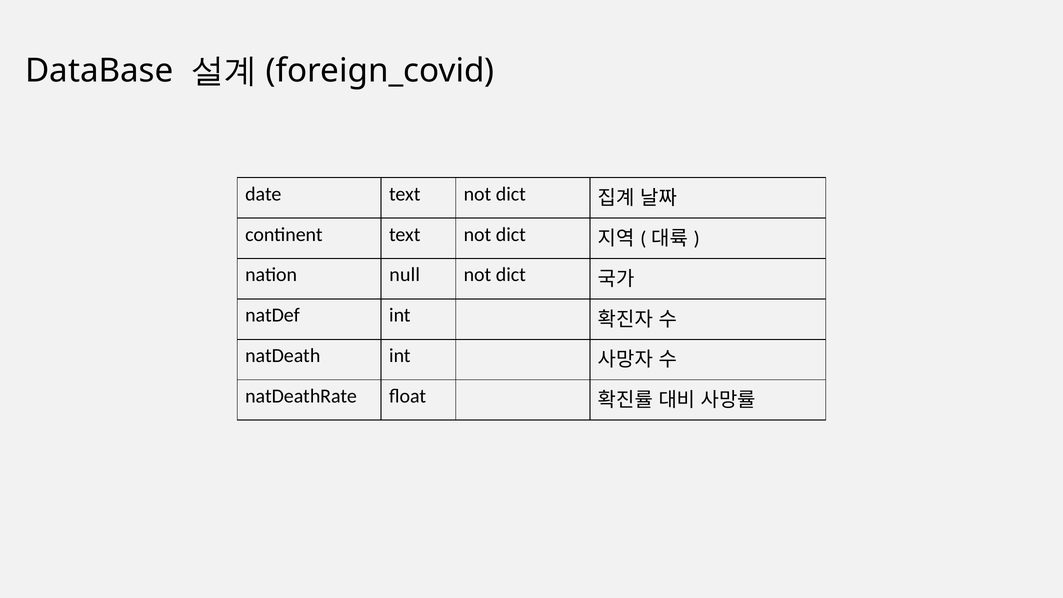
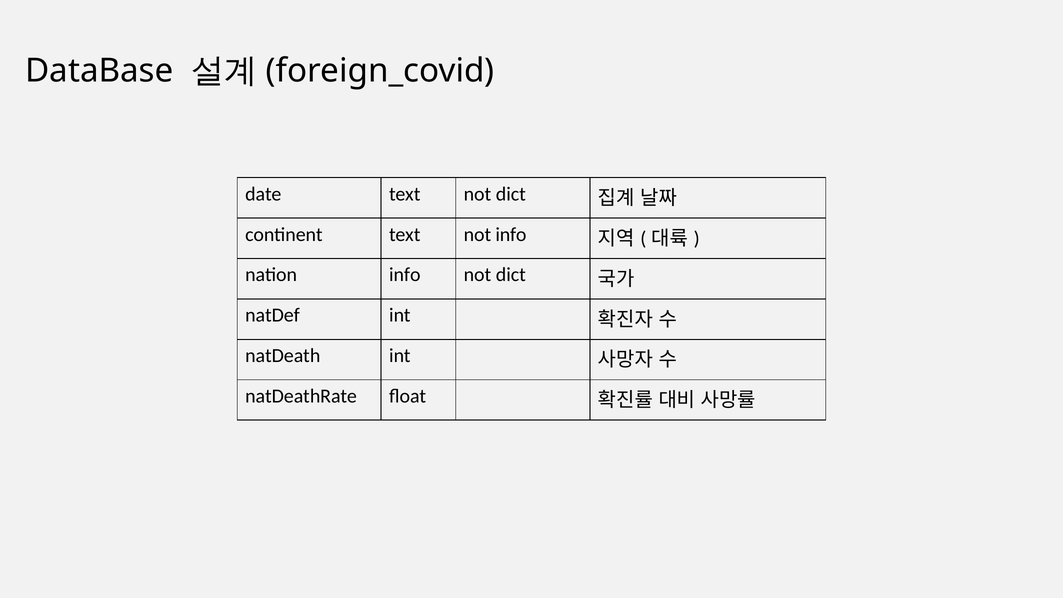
continent text not dict: dict -> info
nation null: null -> info
